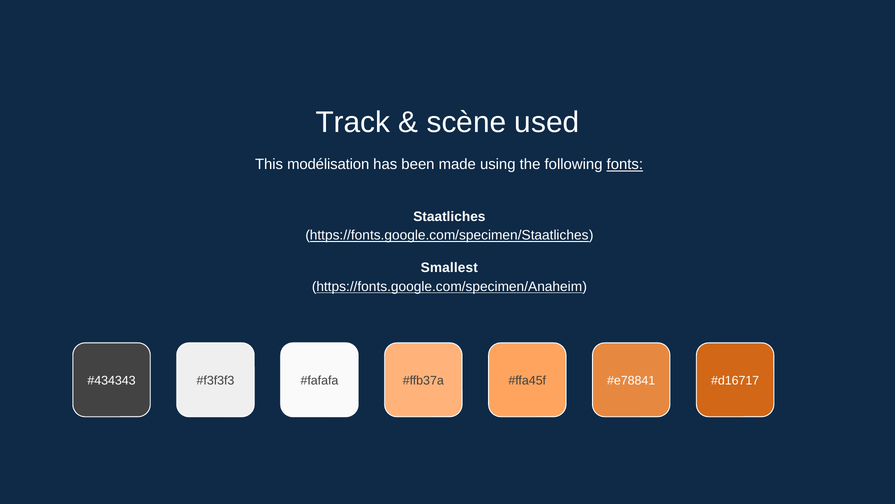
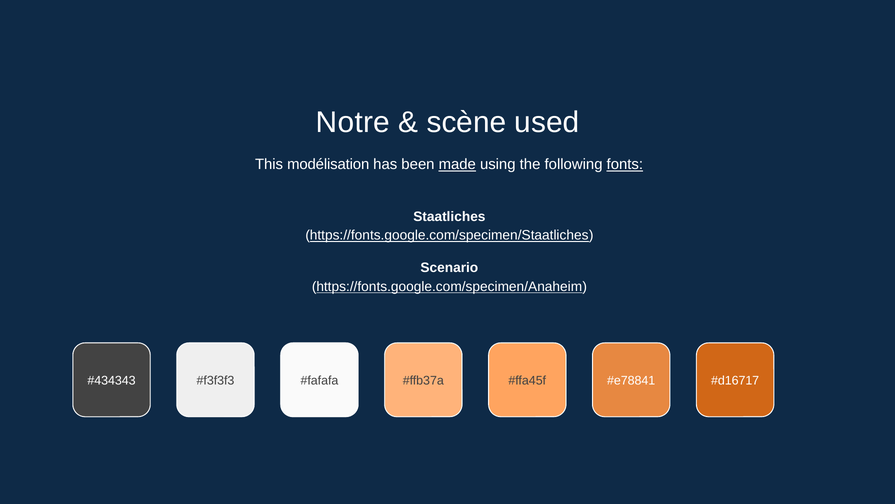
Track: Track -> Notre
made underline: none -> present
Smallest: Smallest -> Scenario
